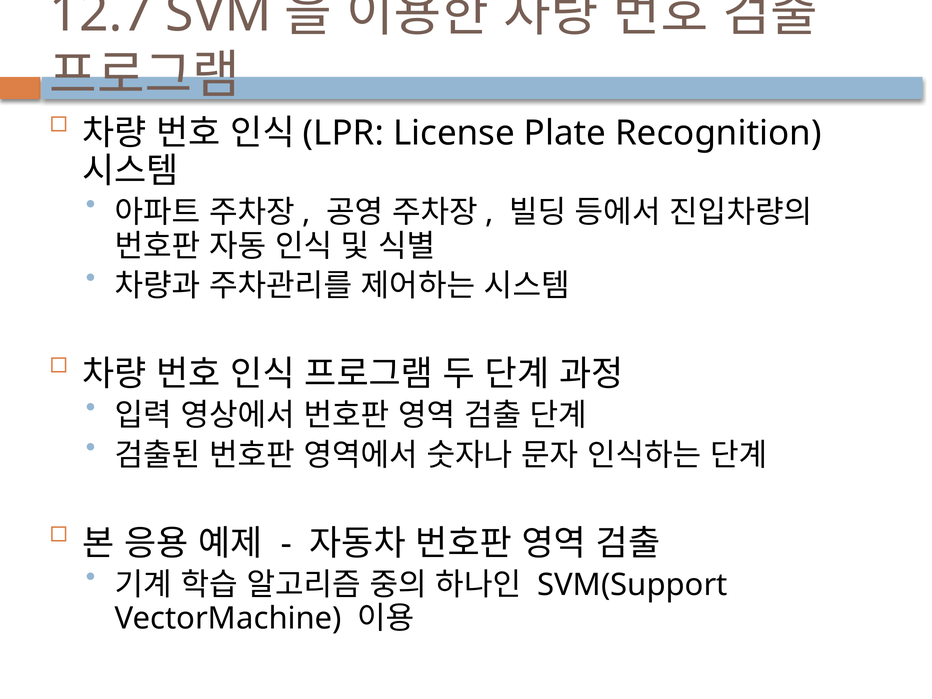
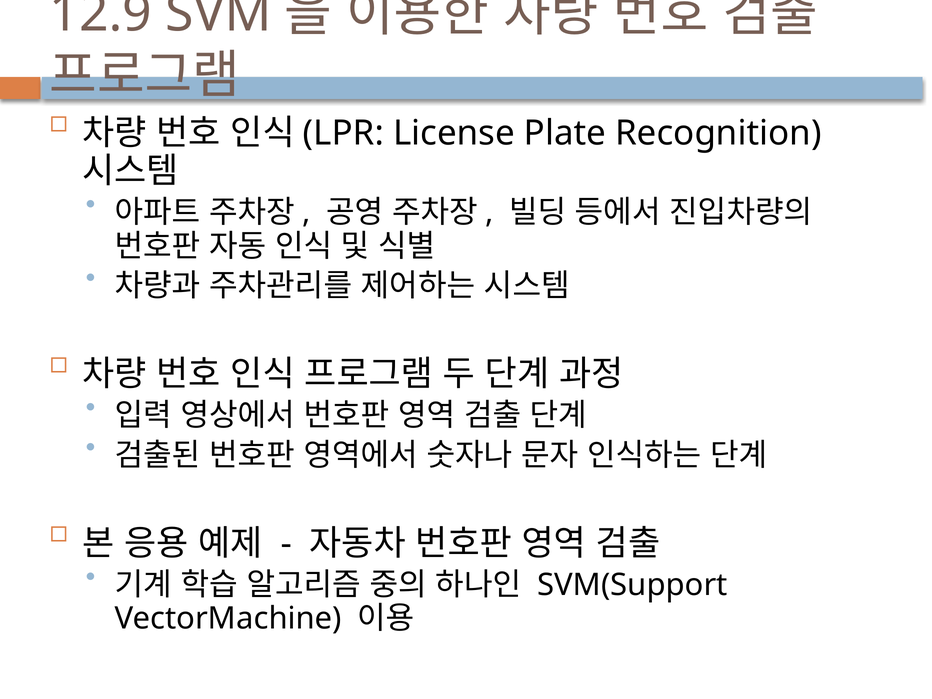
12.7: 12.7 -> 12.9
